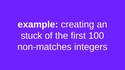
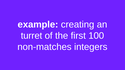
stuck: stuck -> turret
